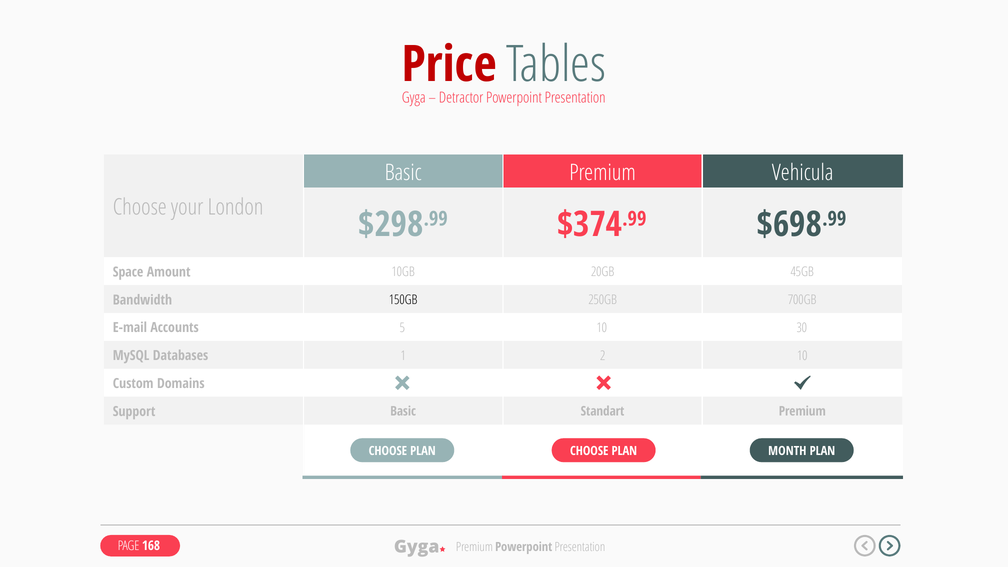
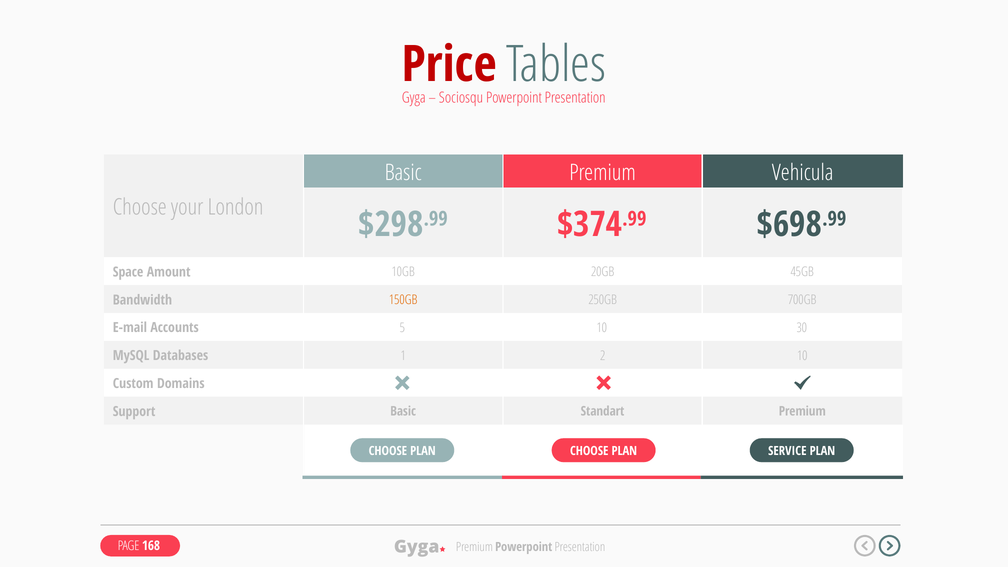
Detractor: Detractor -> Sociosqu
150GB colour: black -> orange
MONTH: MONTH -> SERVICE
